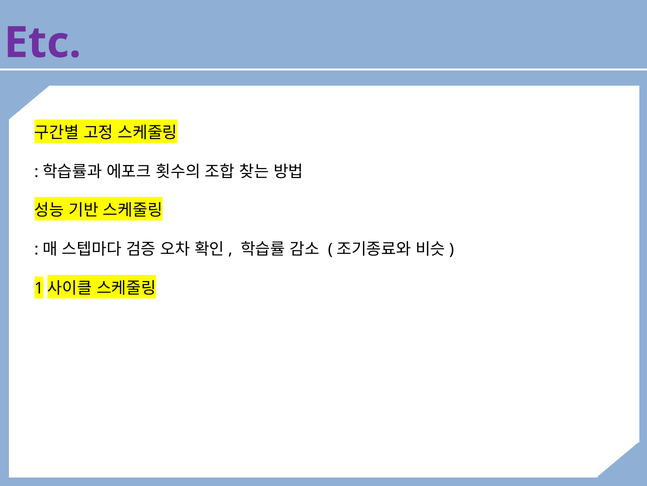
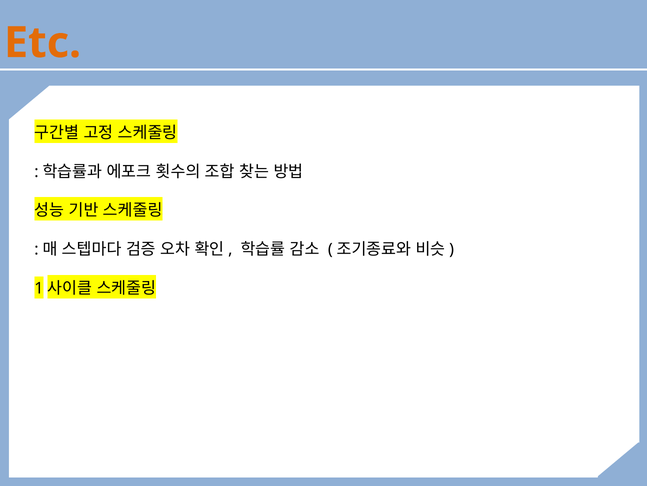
Etc colour: purple -> orange
